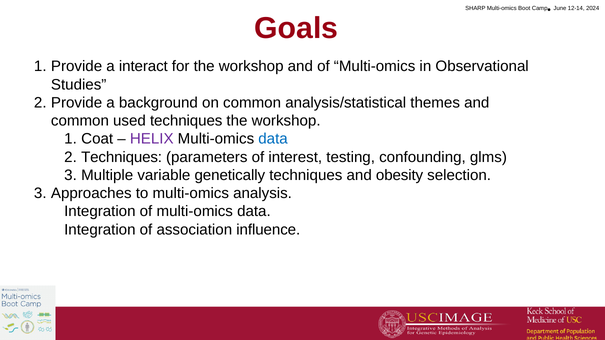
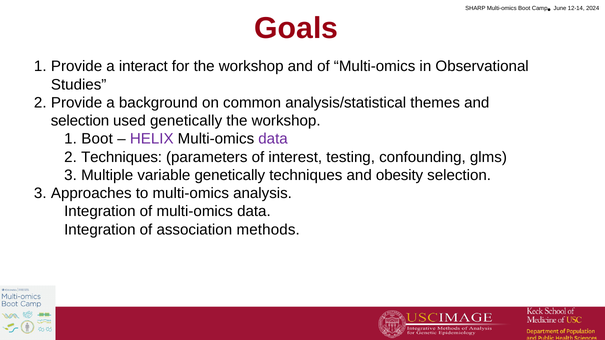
common at (80, 121): common -> selection
used techniques: techniques -> genetically
Coat at (97, 139): Coat -> Boot
data at (273, 139) colour: blue -> purple
influence: influence -> methods
